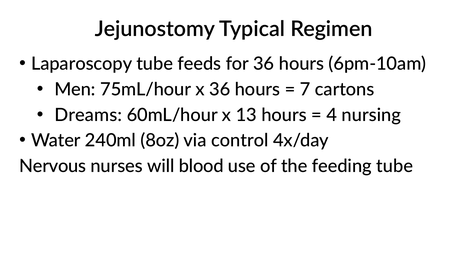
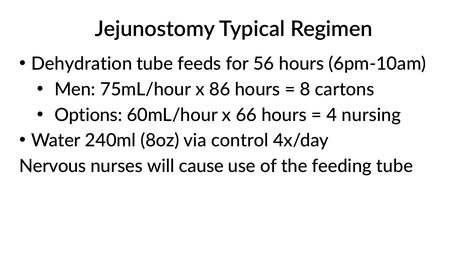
Laparoscopy: Laparoscopy -> Dehydration
for 36: 36 -> 56
x 36: 36 -> 86
7: 7 -> 8
Dreams: Dreams -> Options
13: 13 -> 66
blood: blood -> cause
